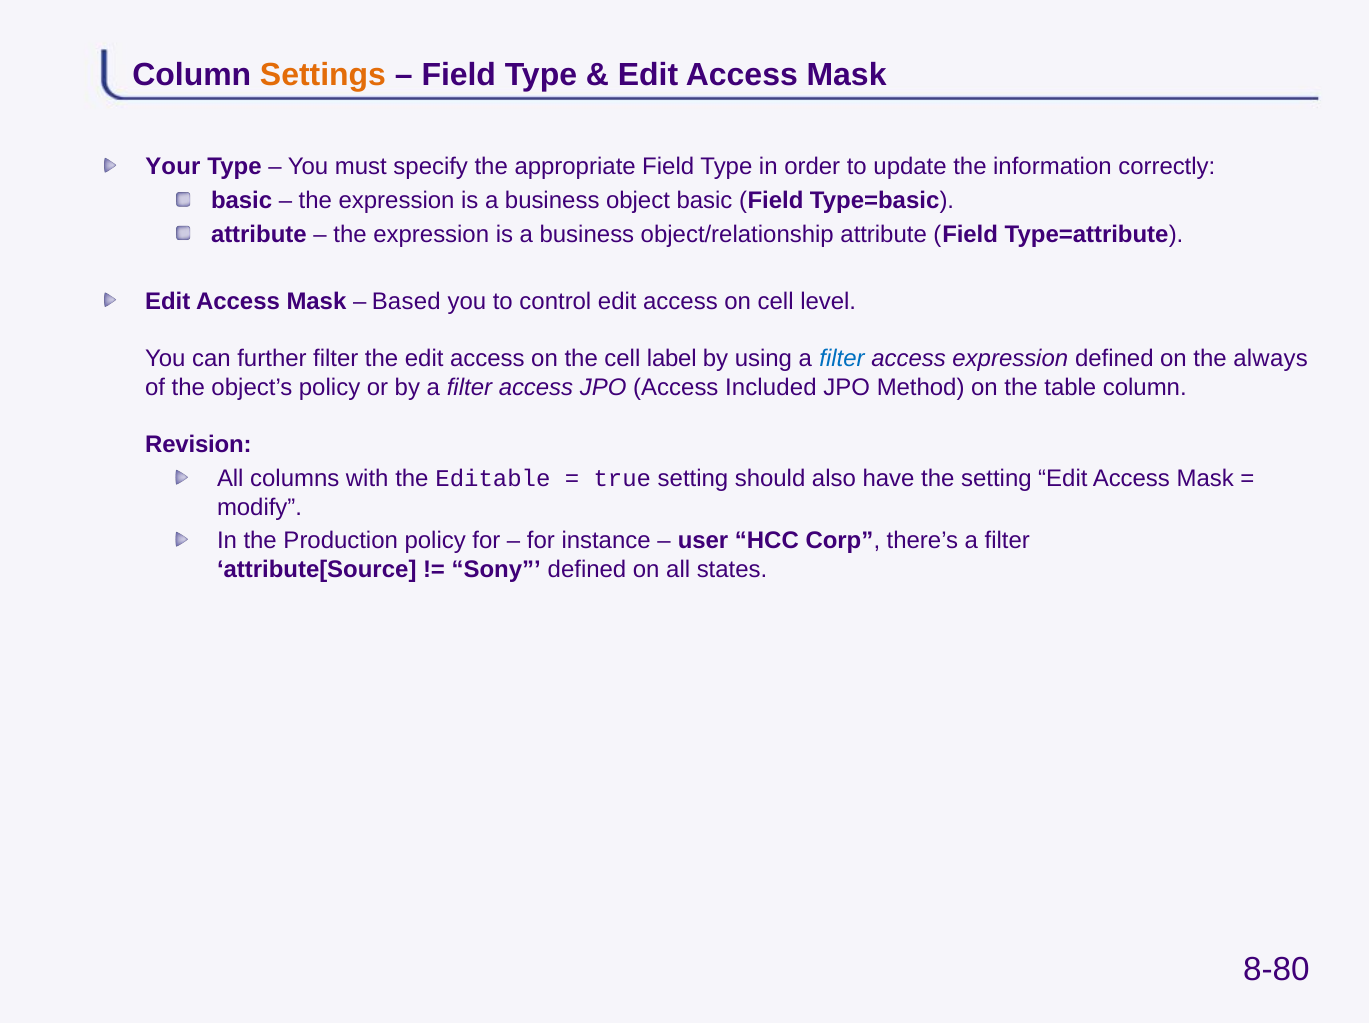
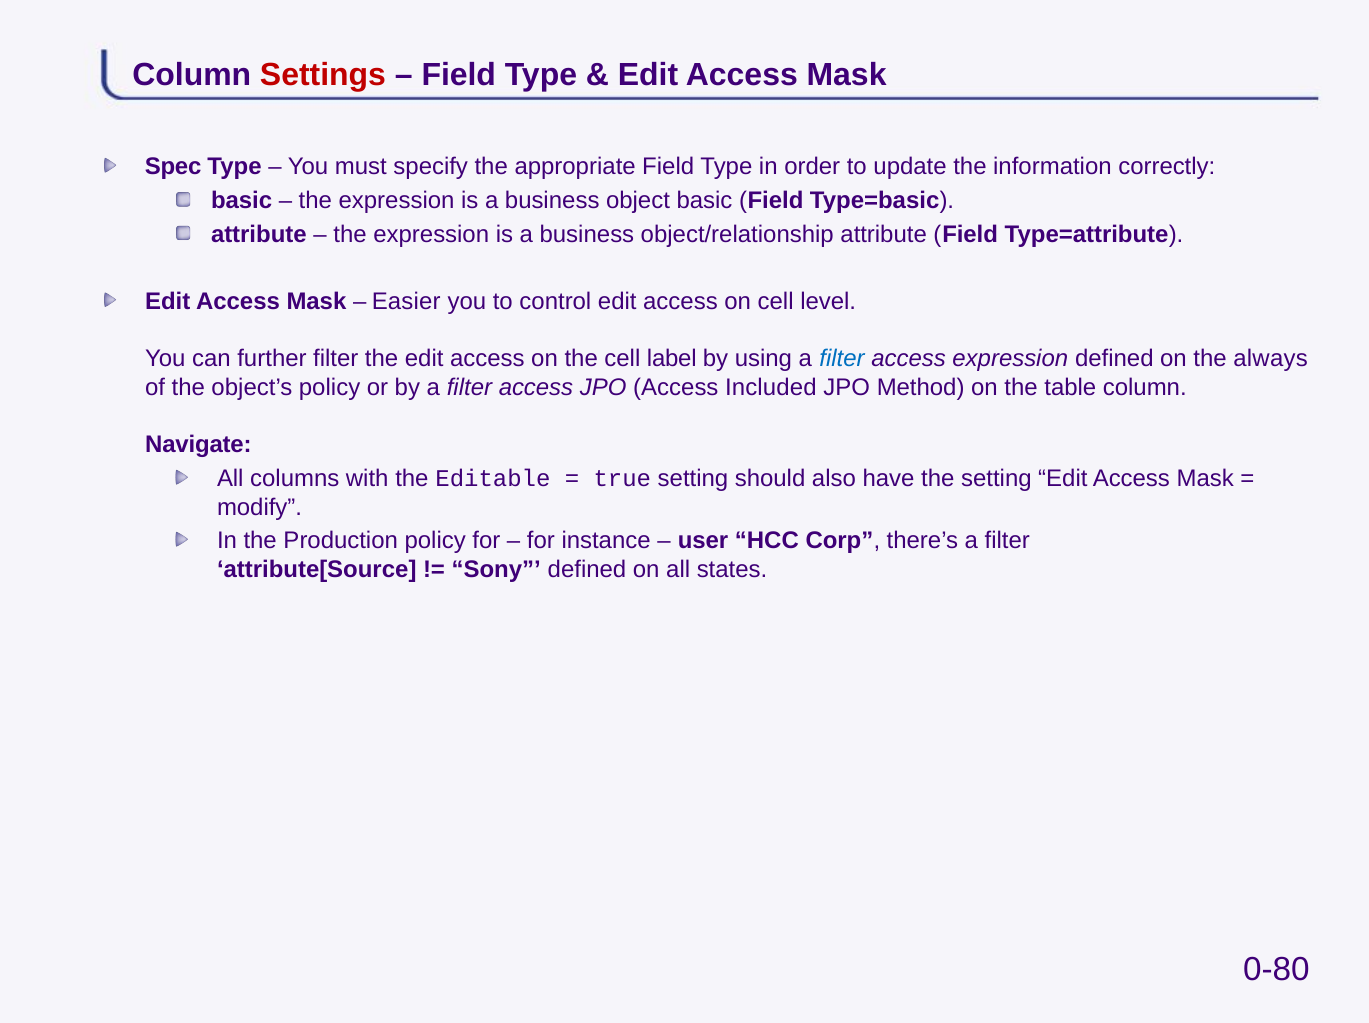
Settings colour: orange -> red
Your: Your -> Spec
Based: Based -> Easier
Revision: Revision -> Navigate
8-80: 8-80 -> 0-80
